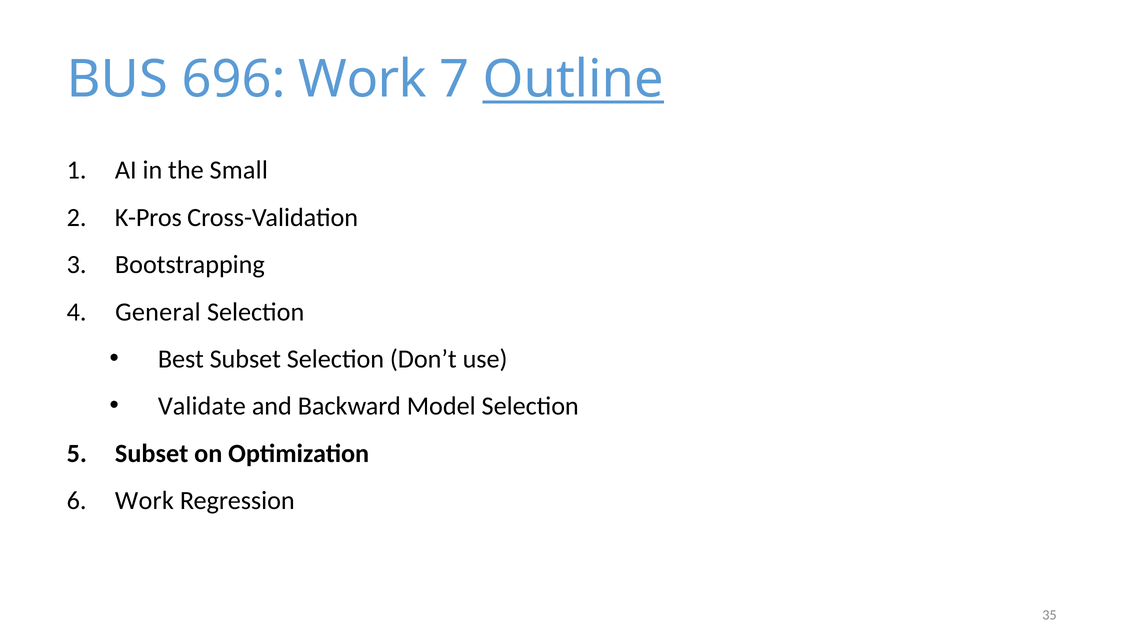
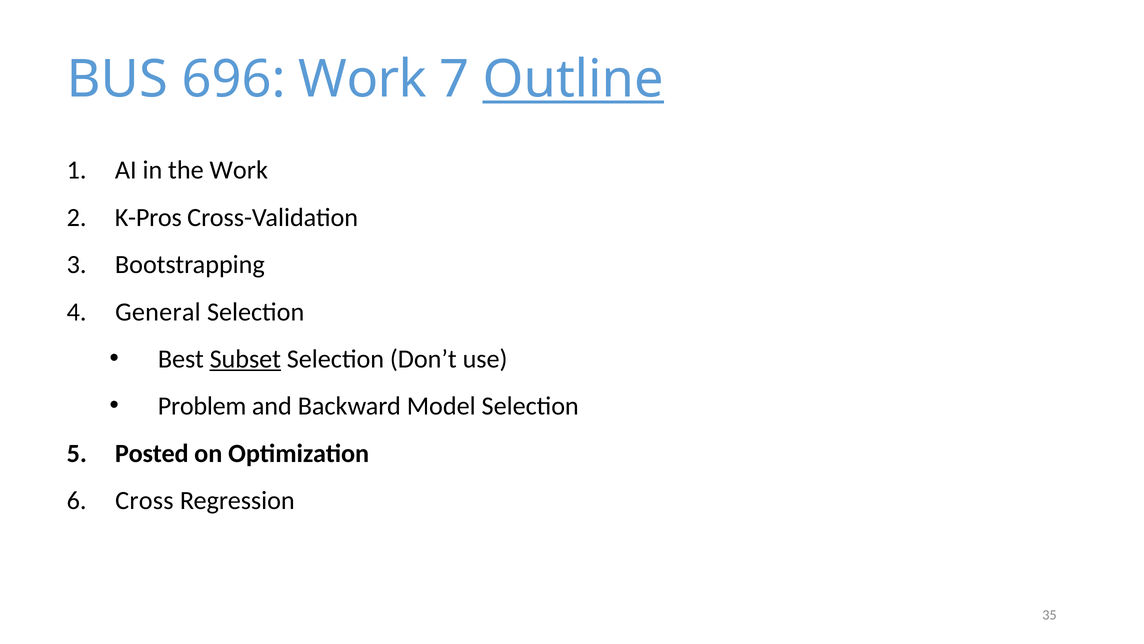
the Small: Small -> Work
Subset at (245, 359) underline: none -> present
Validate: Validate -> Problem
Subset at (152, 453): Subset -> Posted
Work at (144, 500): Work -> Cross
